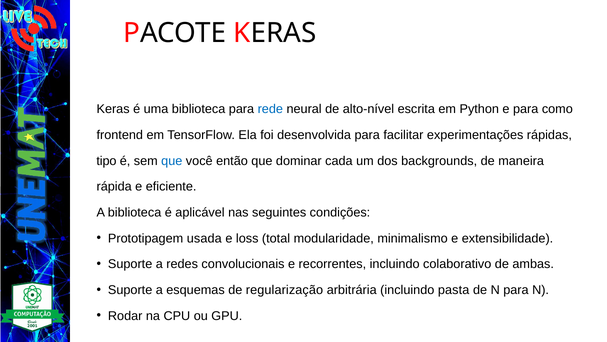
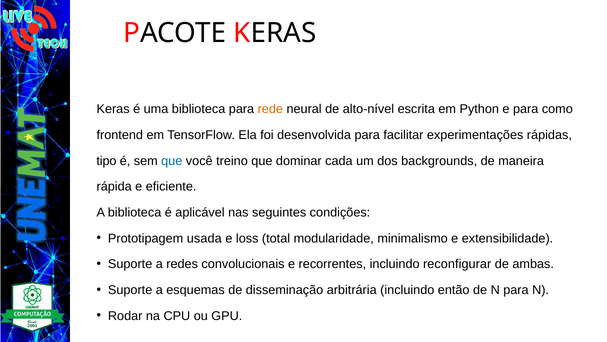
rede colour: blue -> orange
então: então -> treino
colaborativo: colaborativo -> reconfigurar
regularização: regularização -> disseminação
pasta: pasta -> então
